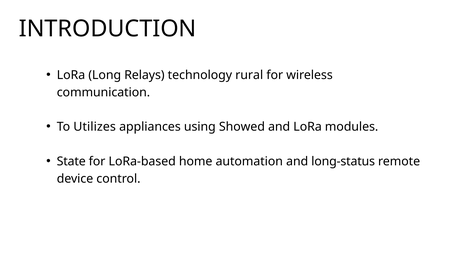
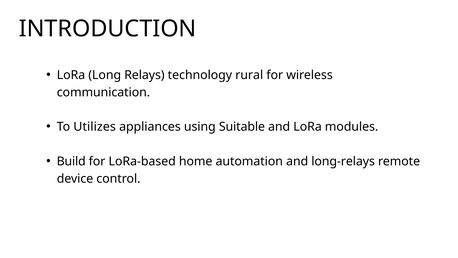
Showed: Showed -> Suitable
State: State -> Build
long-status: long-status -> long-relays
